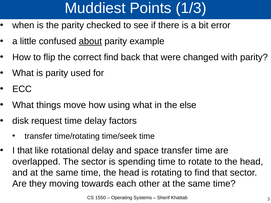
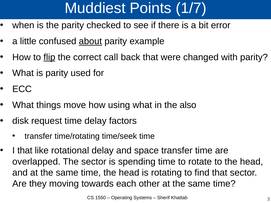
1/3: 1/3 -> 1/7
flip underline: none -> present
correct find: find -> call
else: else -> also
